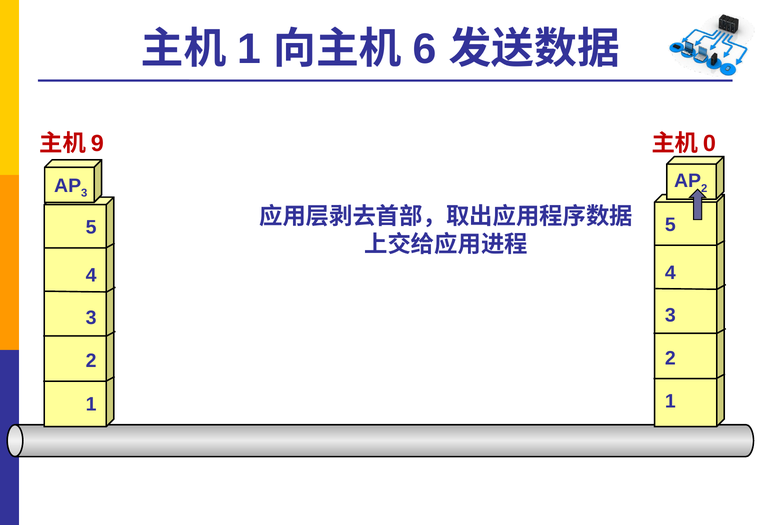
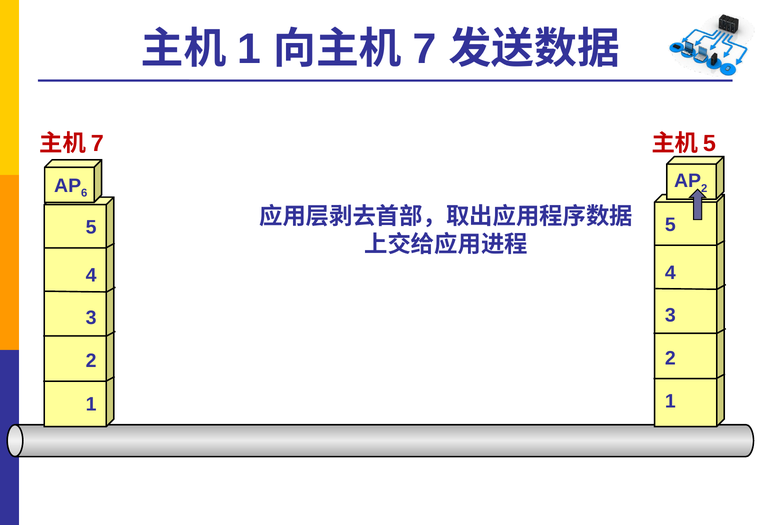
6 at (425, 49): 6 -> 7
9 at (97, 144): 9 -> 7
0 at (709, 144): 0 -> 5
3 at (84, 193): 3 -> 6
